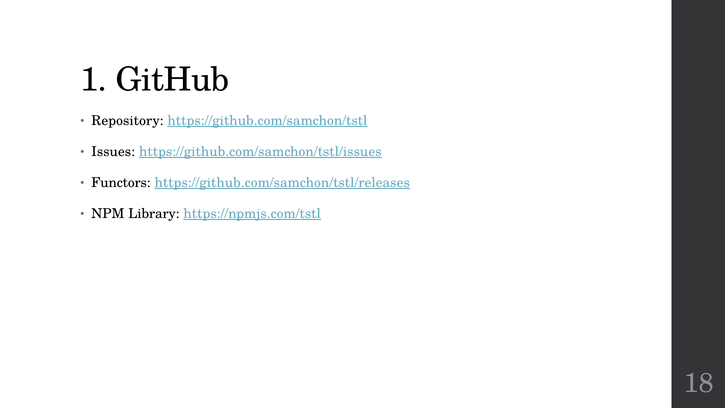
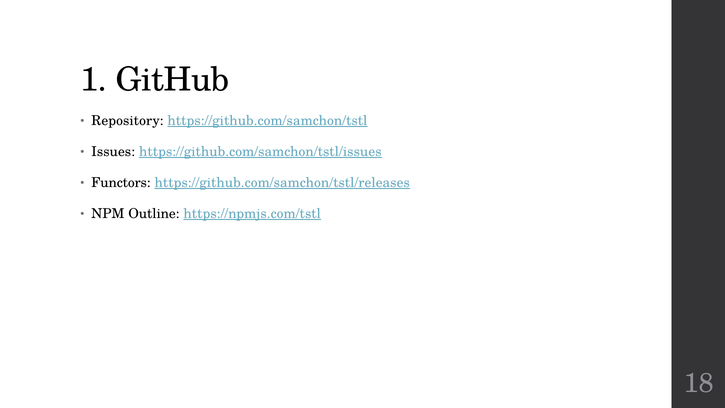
Library: Library -> Outline
